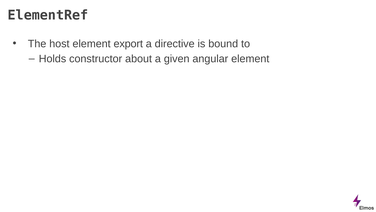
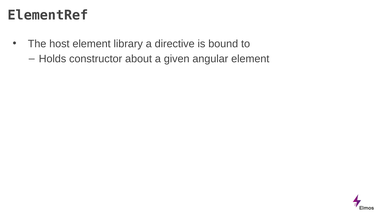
export: export -> library
